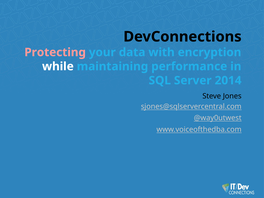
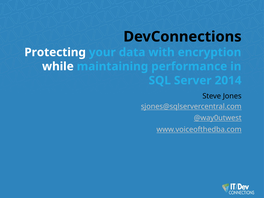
Protecting colour: pink -> white
